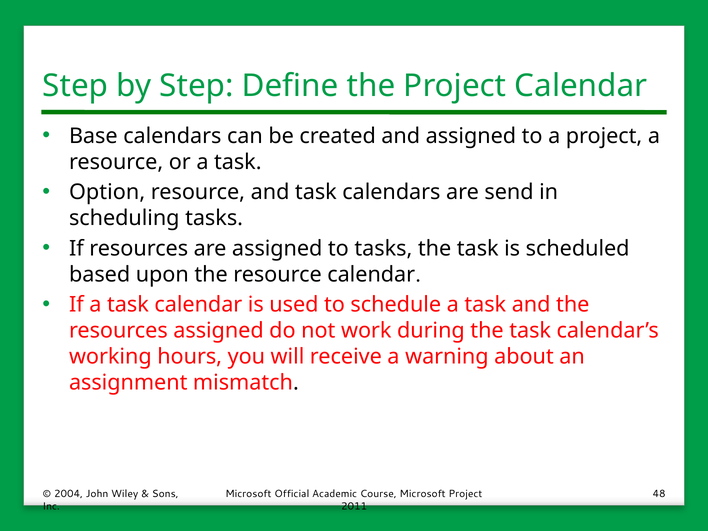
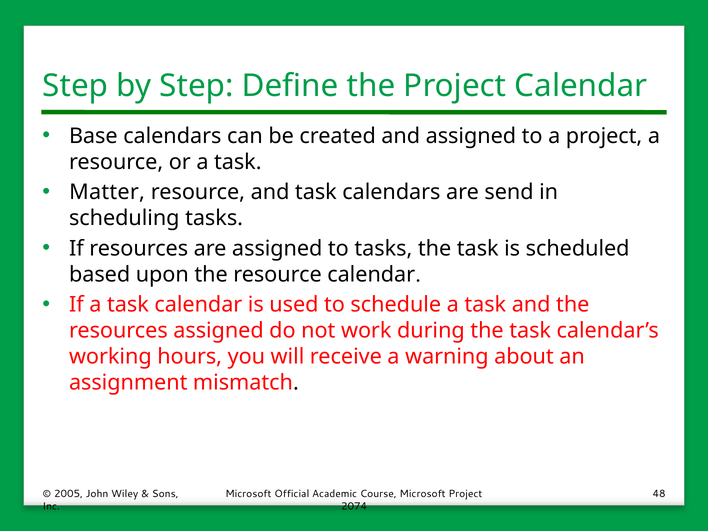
Option: Option -> Matter
2004: 2004 -> 2005
2011: 2011 -> 2074
